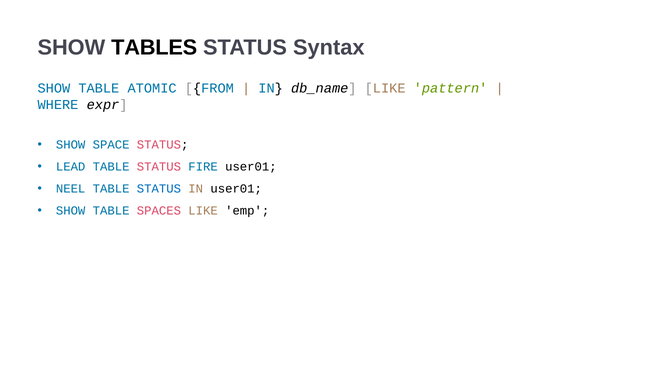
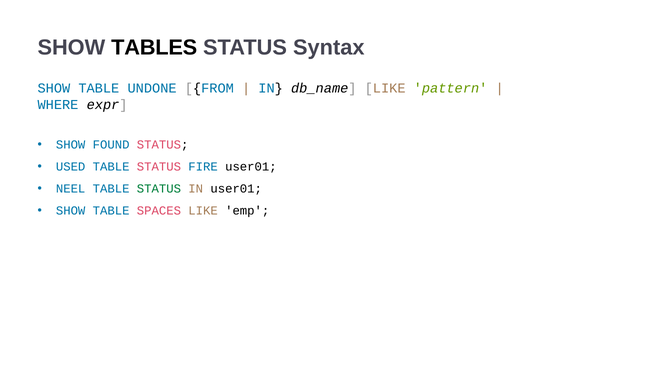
ATOMIC: ATOMIC -> UNDONE
SPACE: SPACE -> FOUND
LEAD: LEAD -> USED
STATUS at (159, 189) colour: blue -> green
